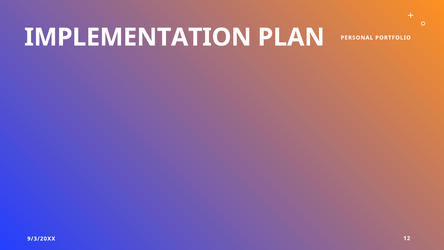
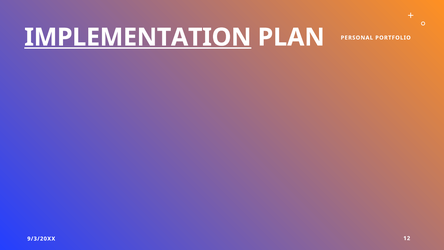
IMPLEMENTATION underline: none -> present
